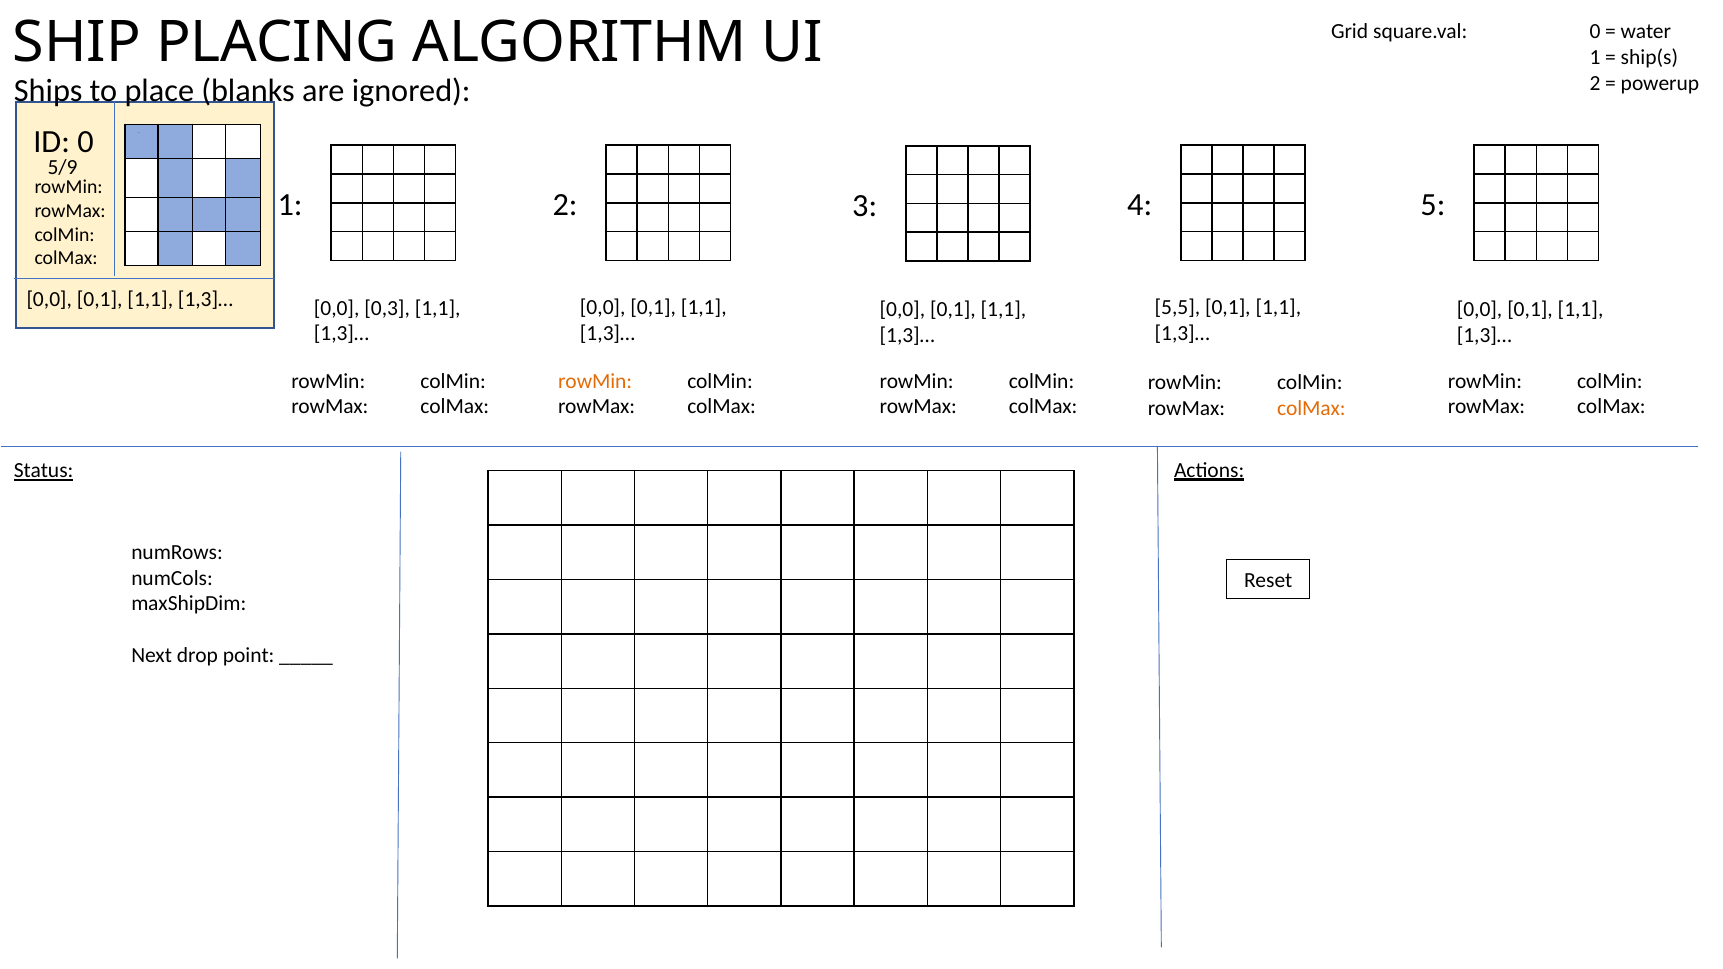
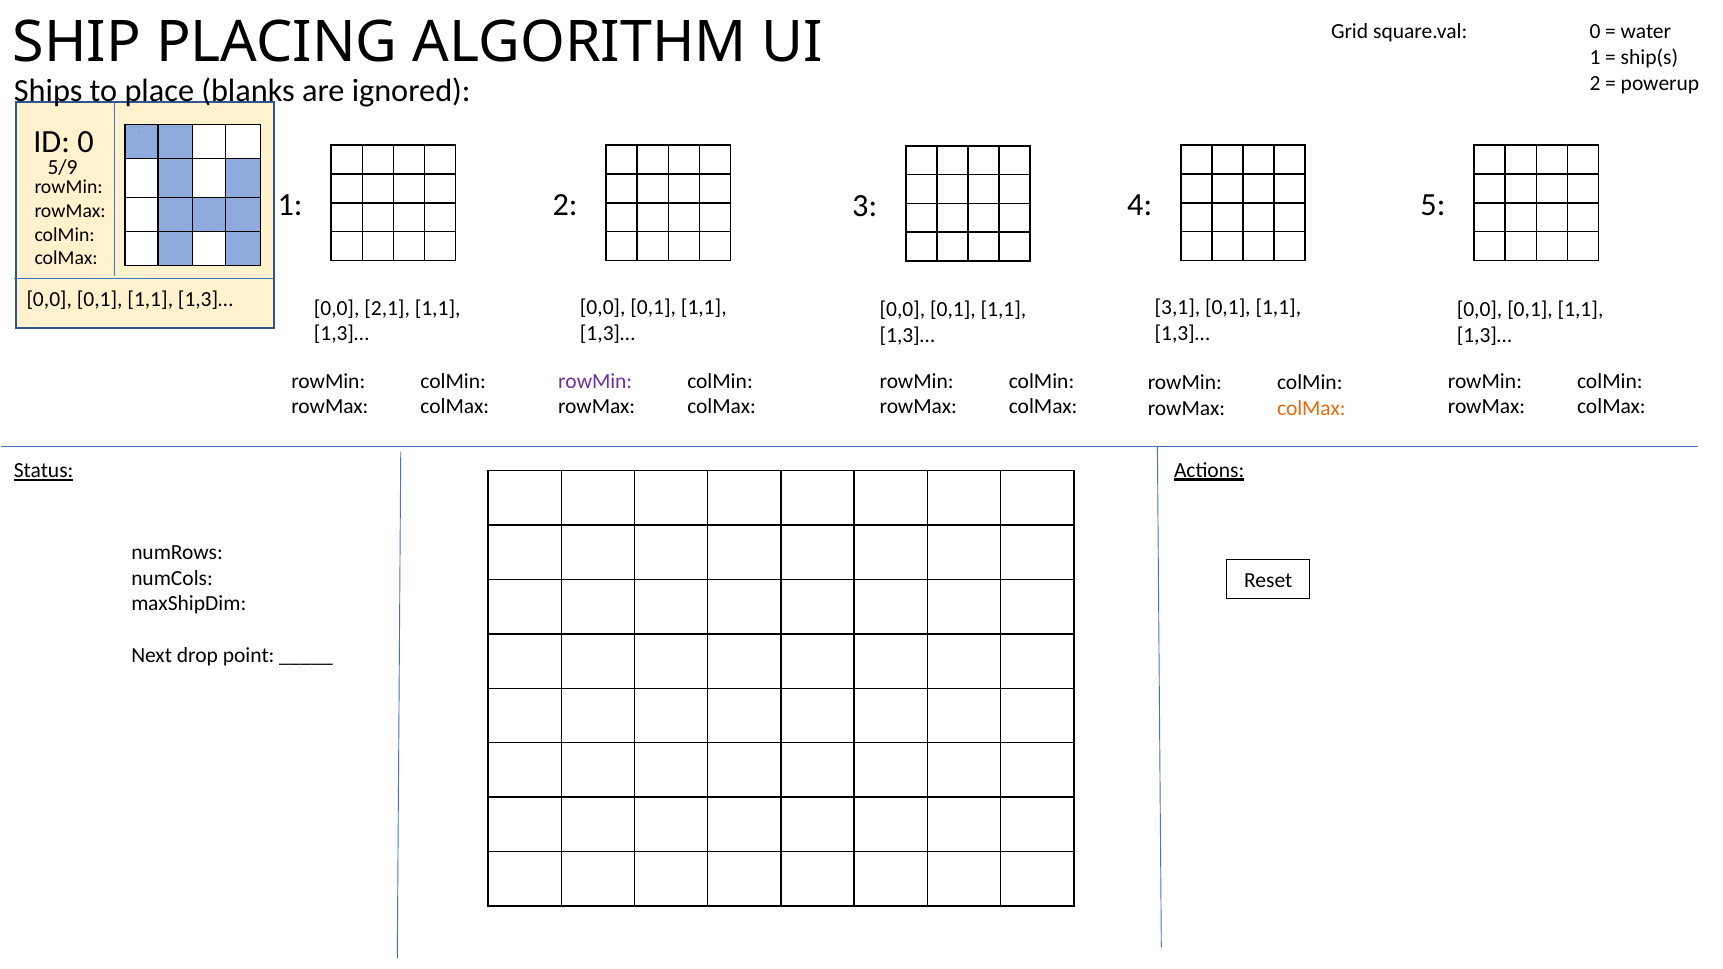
0,3: 0,3 -> 2,1
5,5: 5,5 -> 3,1
rowMin at (595, 381) colour: orange -> purple
